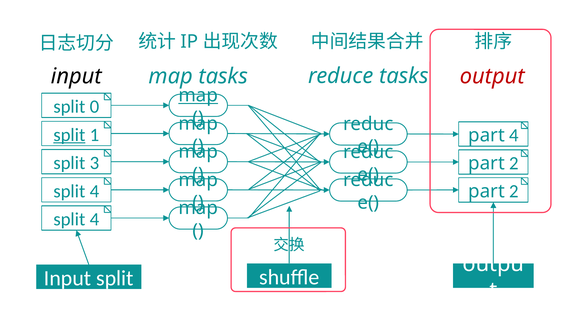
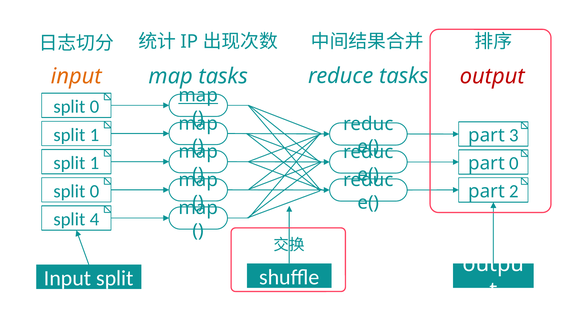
input at (76, 76) colour: black -> orange
split at (69, 135) underline: present -> none
part 4: 4 -> 3
3 at (94, 163): 3 -> 1
2 at (514, 163): 2 -> 0
4 at (94, 191): 4 -> 0
